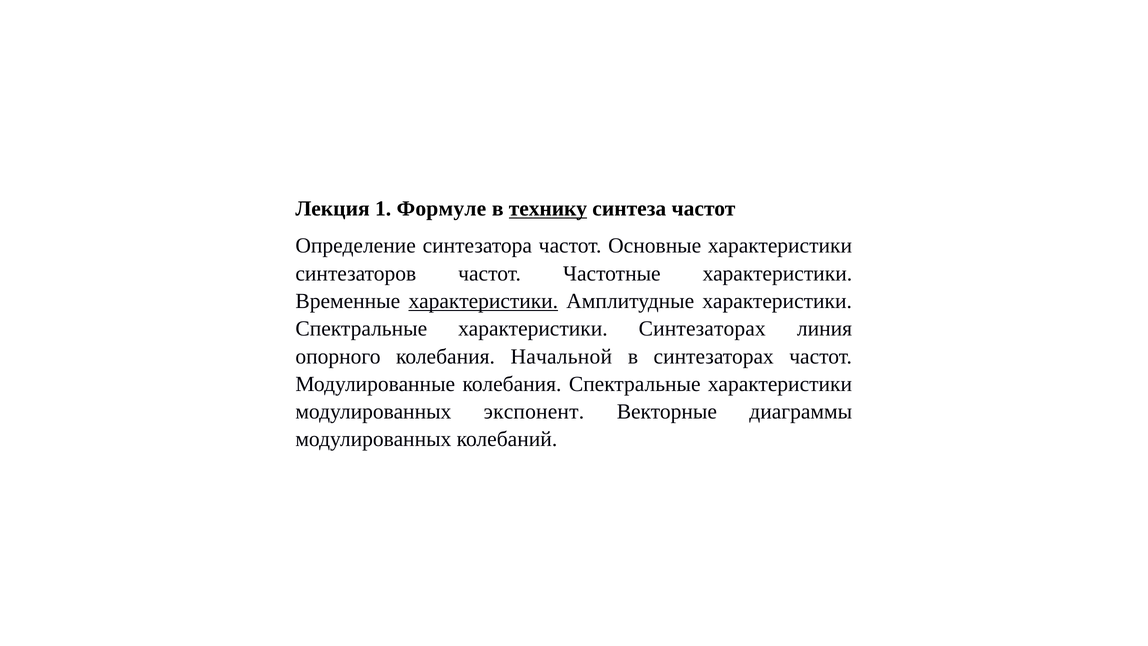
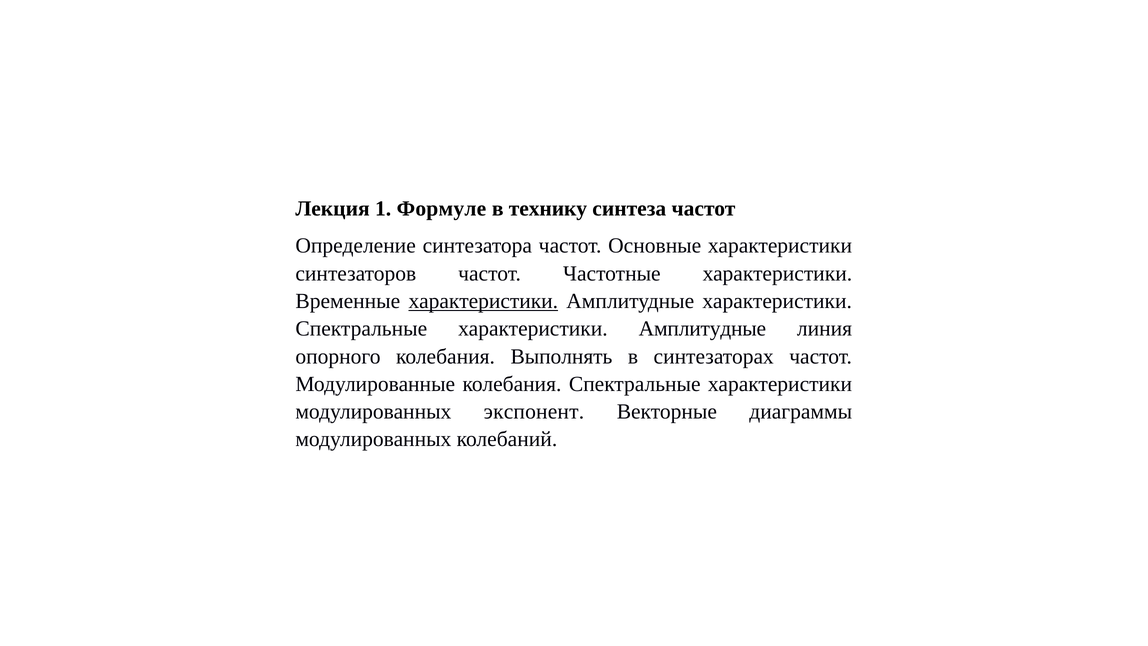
технику underline: present -> none
Спектральные характеристики Синтезаторах: Синтезаторах -> Амплитудные
Начальной: Начальной -> Выполнять
